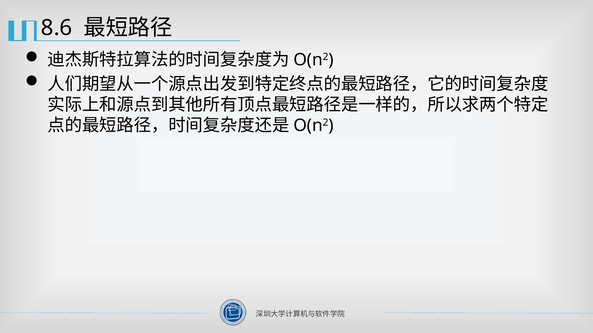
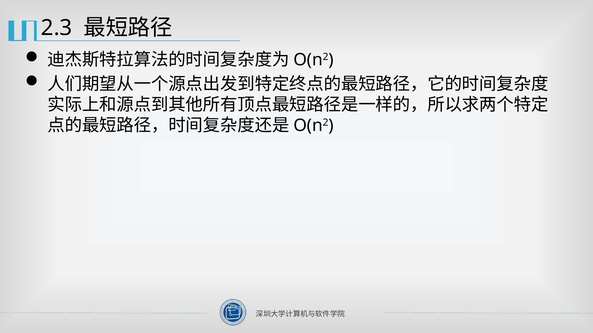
8.6: 8.6 -> 2.3
